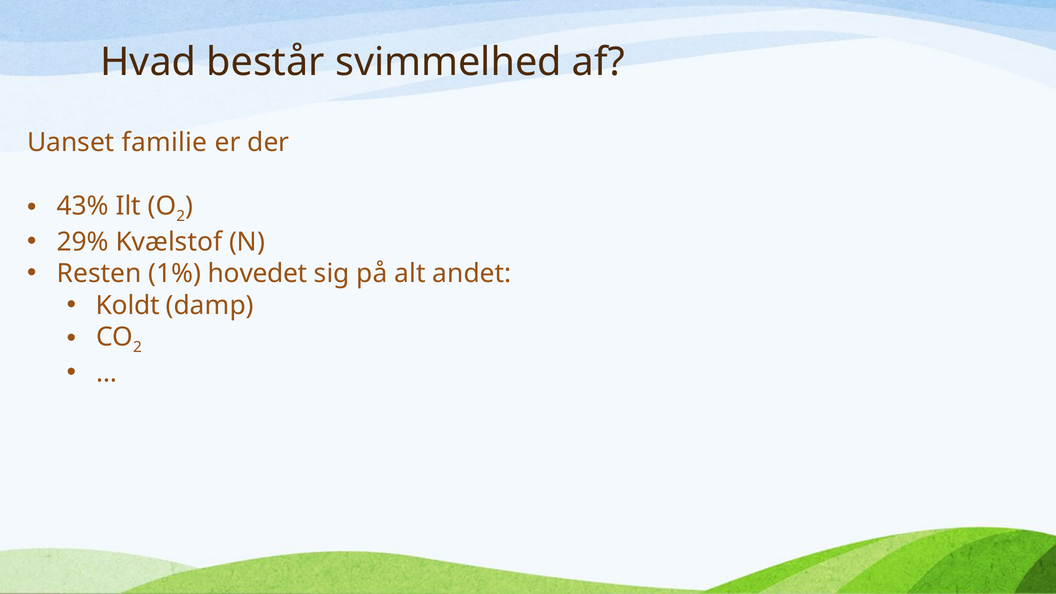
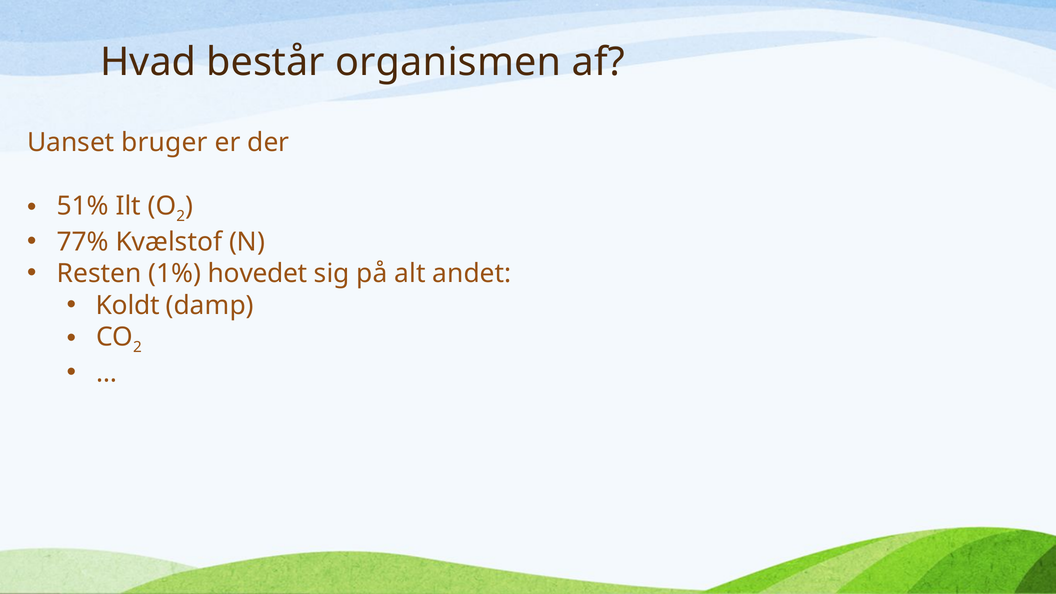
svimmelhed: svimmelhed -> organismen
familie: familie -> bruger
43%: 43% -> 51%
29%: 29% -> 77%
